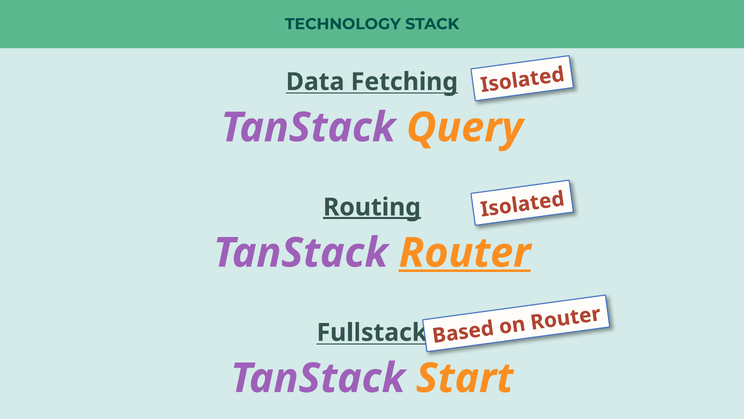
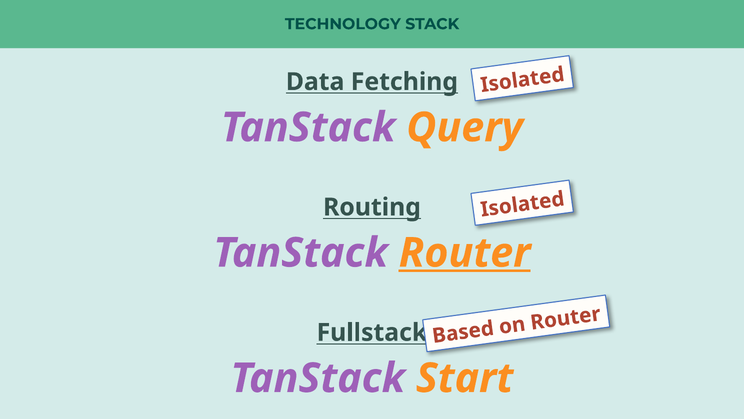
Routing underline: present -> none
